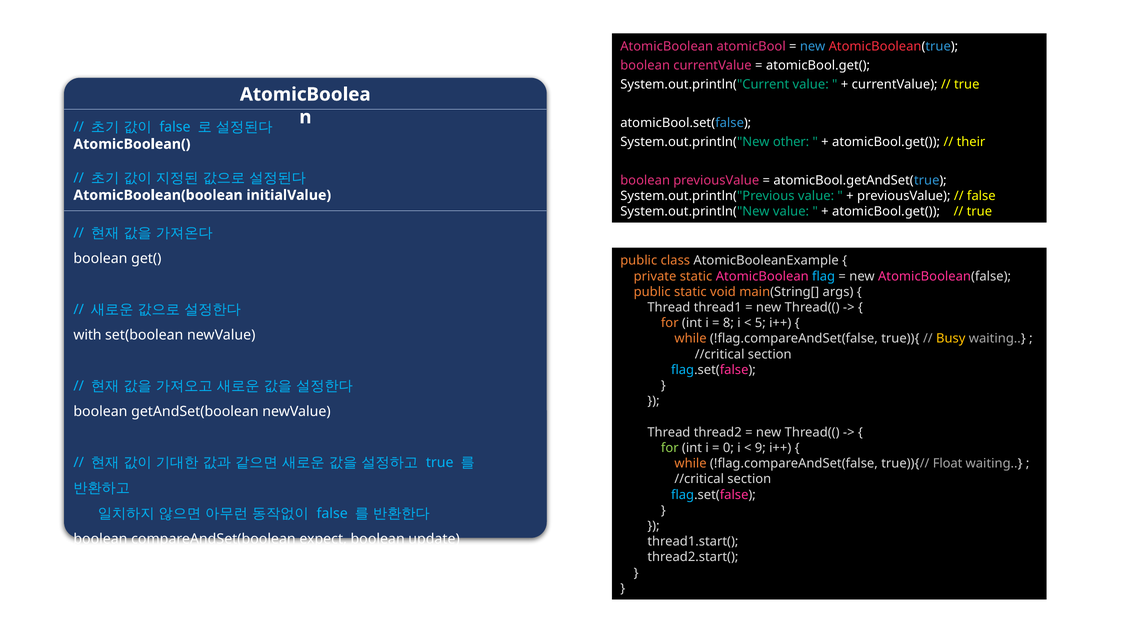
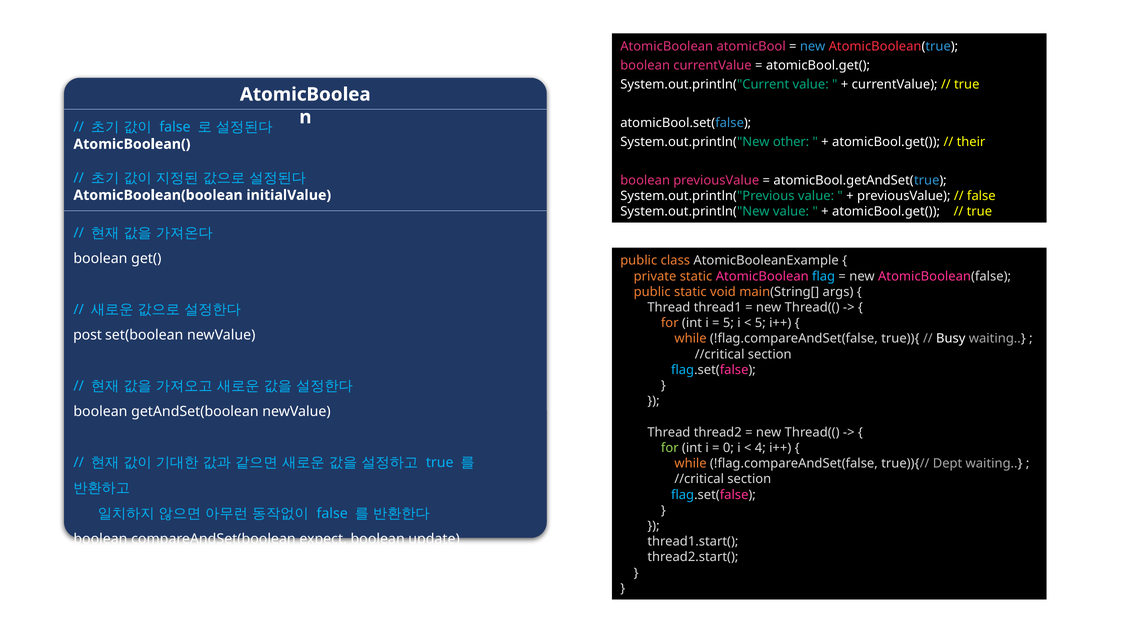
8 at (728, 323): 8 -> 5
with: with -> post
Busy colour: yellow -> white
9: 9 -> 4
Float: Float -> Dept
